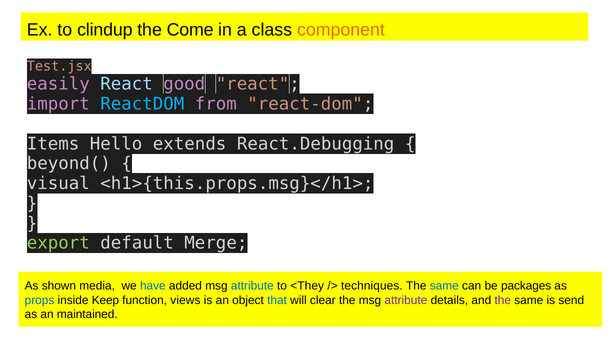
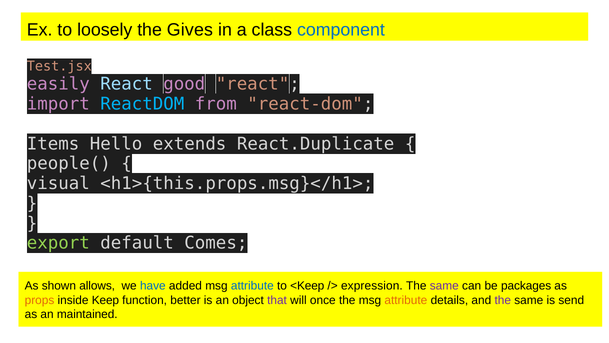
clindup: clindup -> loosely
Come: Come -> Gives
component colour: orange -> blue
React.Debugging: React.Debugging -> React.Duplicate
beyond(: beyond( -> people(
Merge: Merge -> Comes
media: media -> allows
<They: <They -> <Keep
techniques: techniques -> expression
same at (444, 286) colour: blue -> purple
props colour: blue -> orange
views: views -> better
that colour: blue -> purple
clear: clear -> once
attribute at (406, 300) colour: purple -> orange
